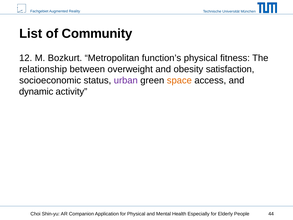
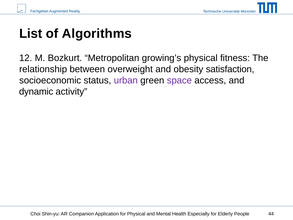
Community: Community -> Algorithms
function’s: function’s -> growing’s
space colour: orange -> purple
